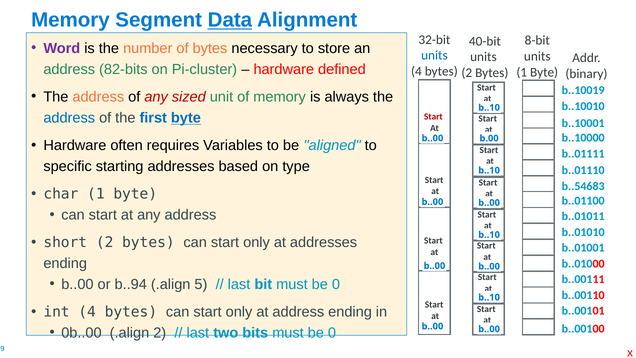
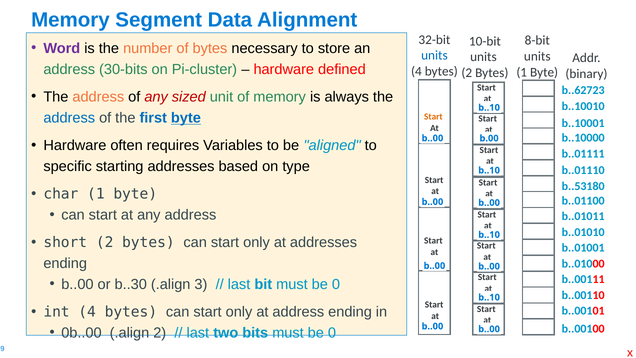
Data underline: present -> none
40-bit: 40-bit -> 10-bit
82-bits: 82-bits -> 30-bits
b..10019: b..10019 -> b..62723
Start at (433, 117) colour: red -> orange
b..54683: b..54683 -> b..53180
b..94: b..94 -> b..30
5: 5 -> 3
